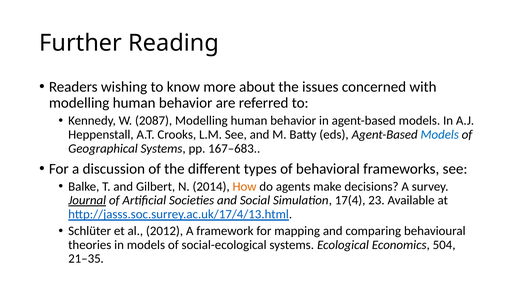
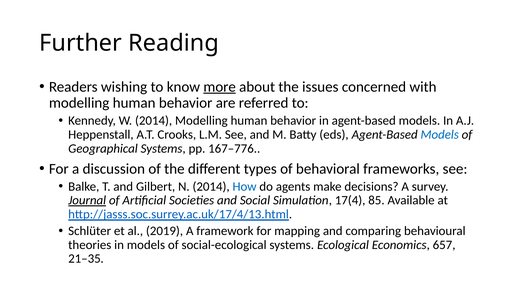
more underline: none -> present
W 2087: 2087 -> 2014
167–683: 167–683 -> 167–776
How colour: orange -> blue
23: 23 -> 85
2012: 2012 -> 2019
504: 504 -> 657
